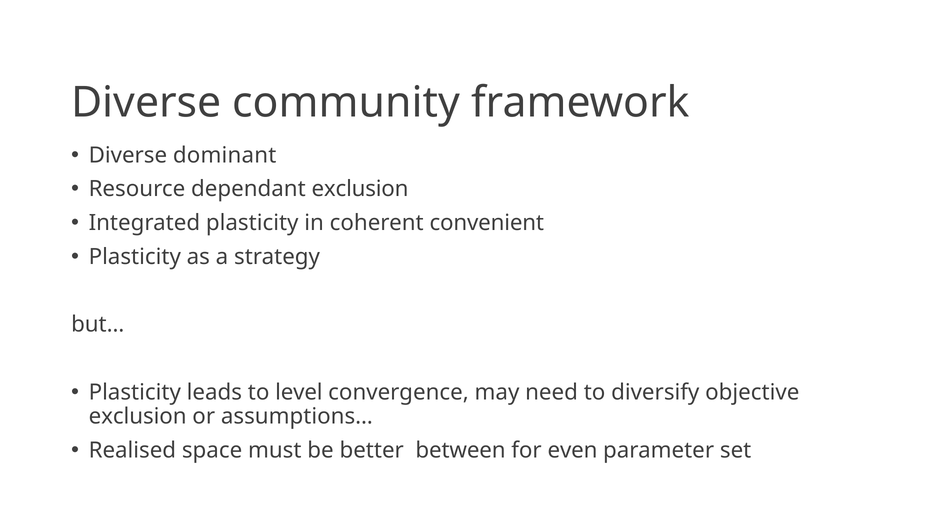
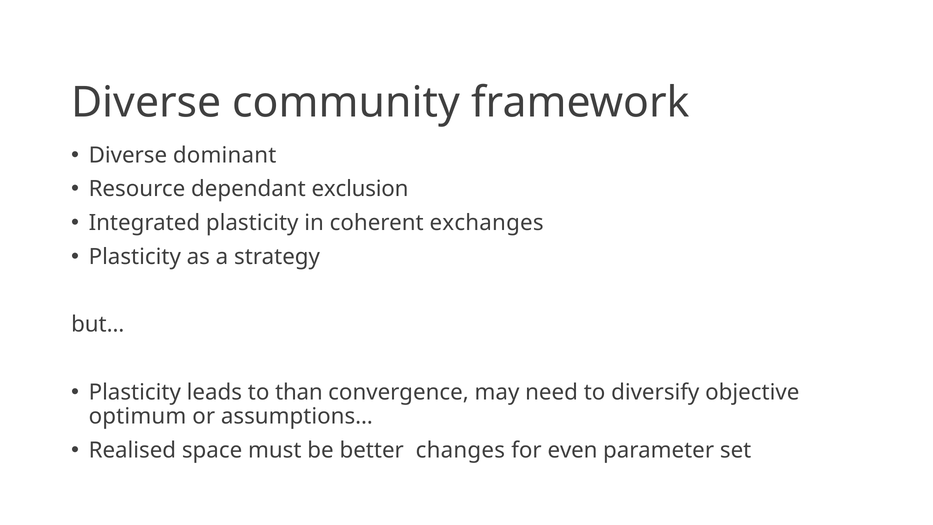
convenient: convenient -> exchanges
level: level -> than
exclusion at (138, 416): exclusion -> optimum
between: between -> changes
